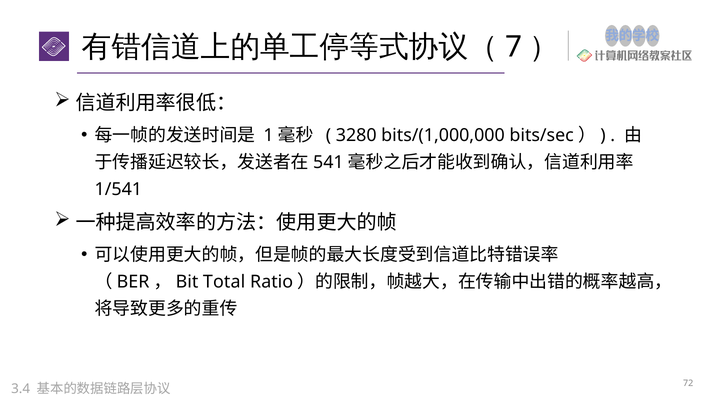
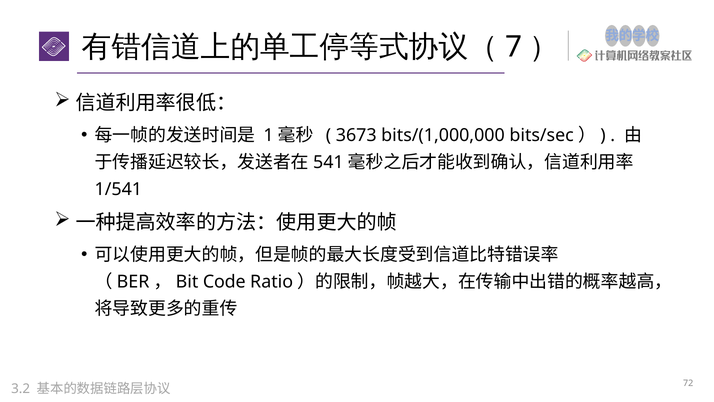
3280: 3280 -> 3673
Total: Total -> Code
3.4: 3.4 -> 3.2
